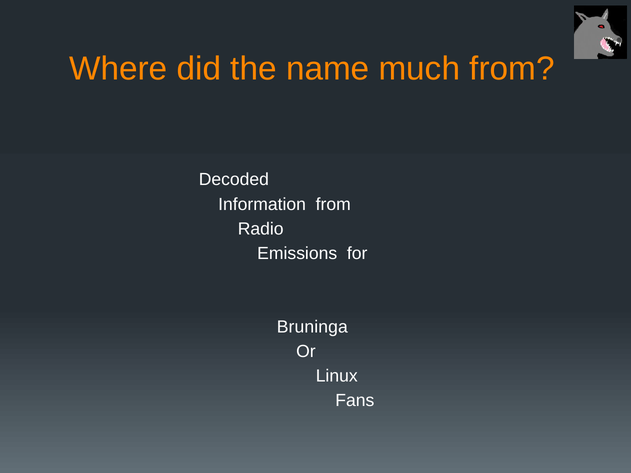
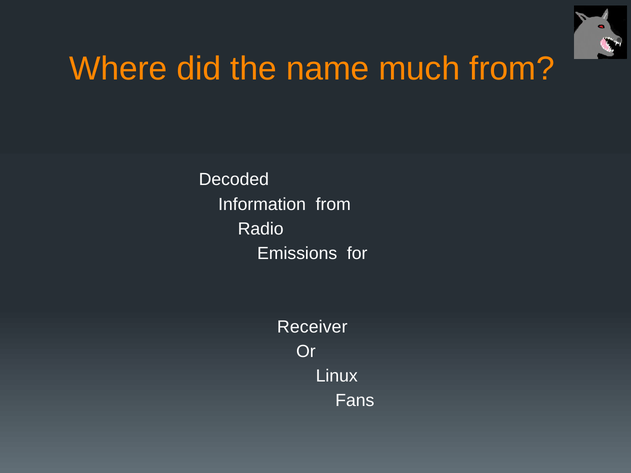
Bruninga: Bruninga -> Receiver
